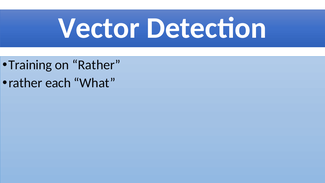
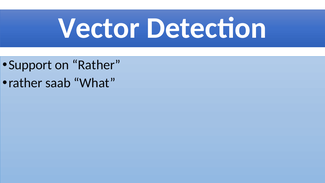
Training: Training -> Support
each: each -> saab
